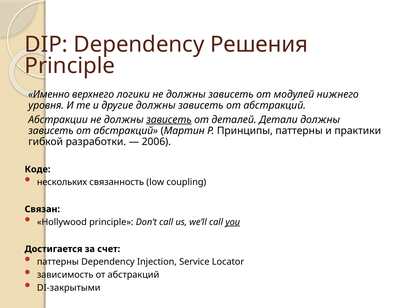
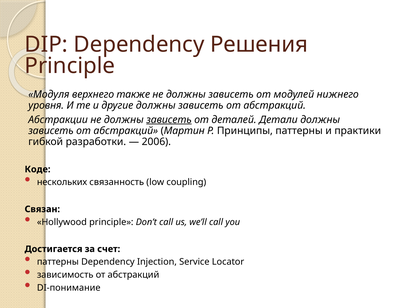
Именно: Именно -> Модуля
логики: логики -> также
you underline: present -> none
DI-закрытыми: DI-закрытыми -> DI-понимание
